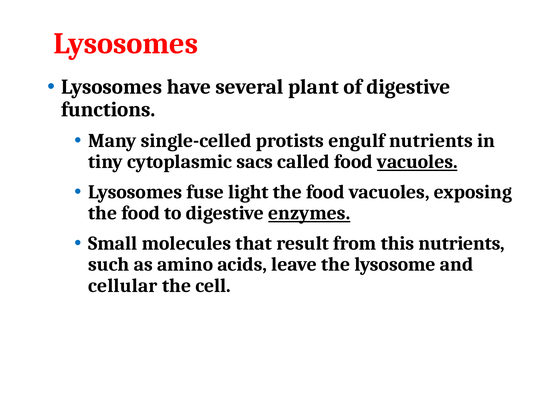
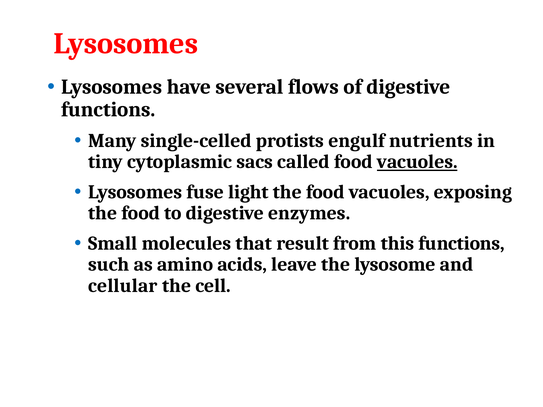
plant: plant -> flows
enzymes underline: present -> none
this nutrients: nutrients -> functions
